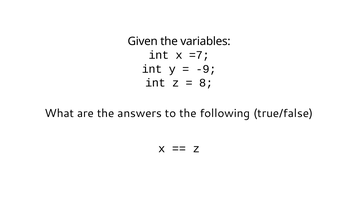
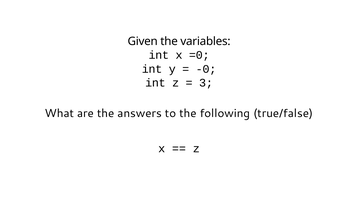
=7: =7 -> =0
-9: -9 -> -0
8: 8 -> 3
